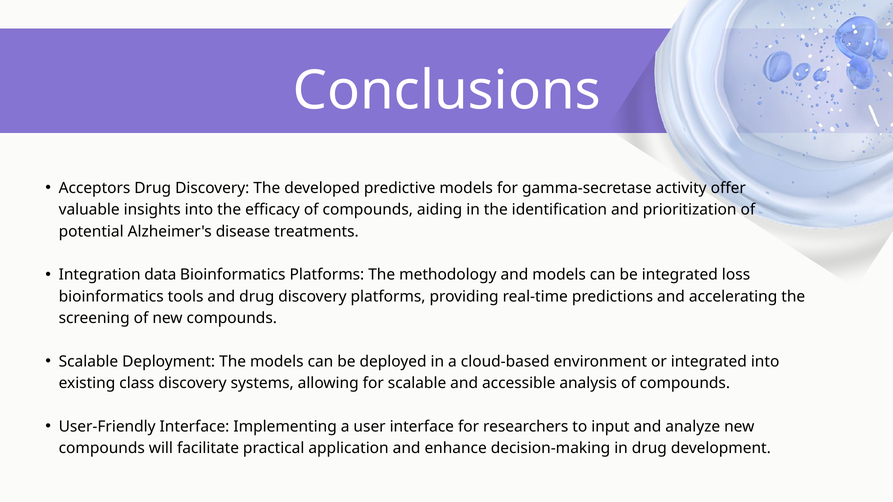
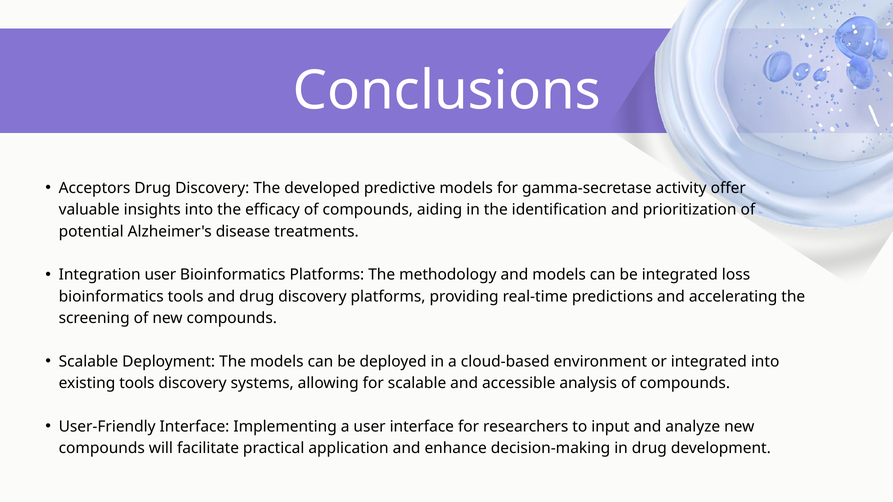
Integration data: data -> user
existing class: class -> tools
